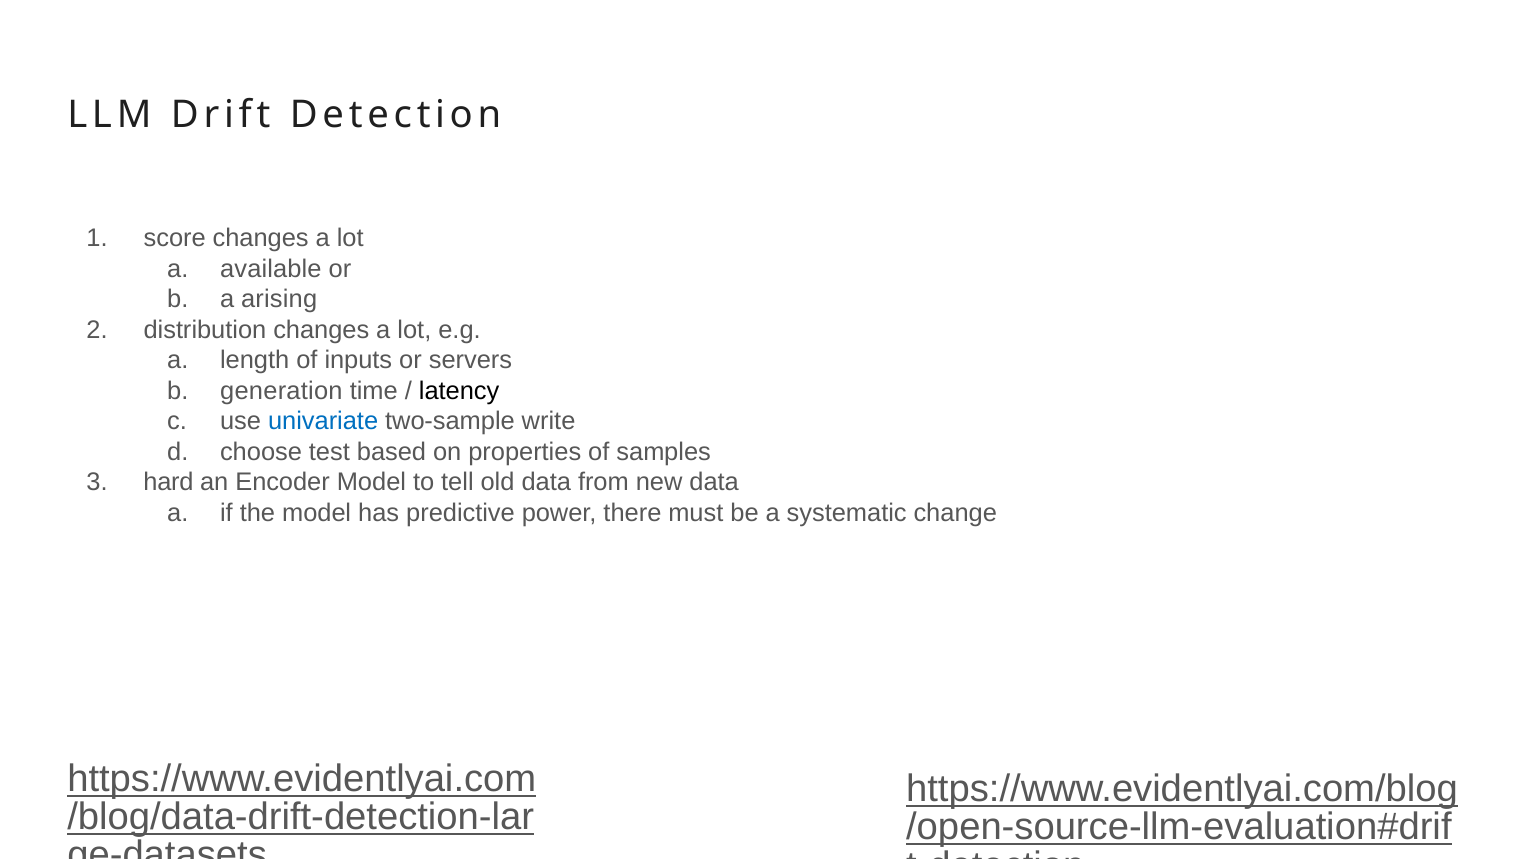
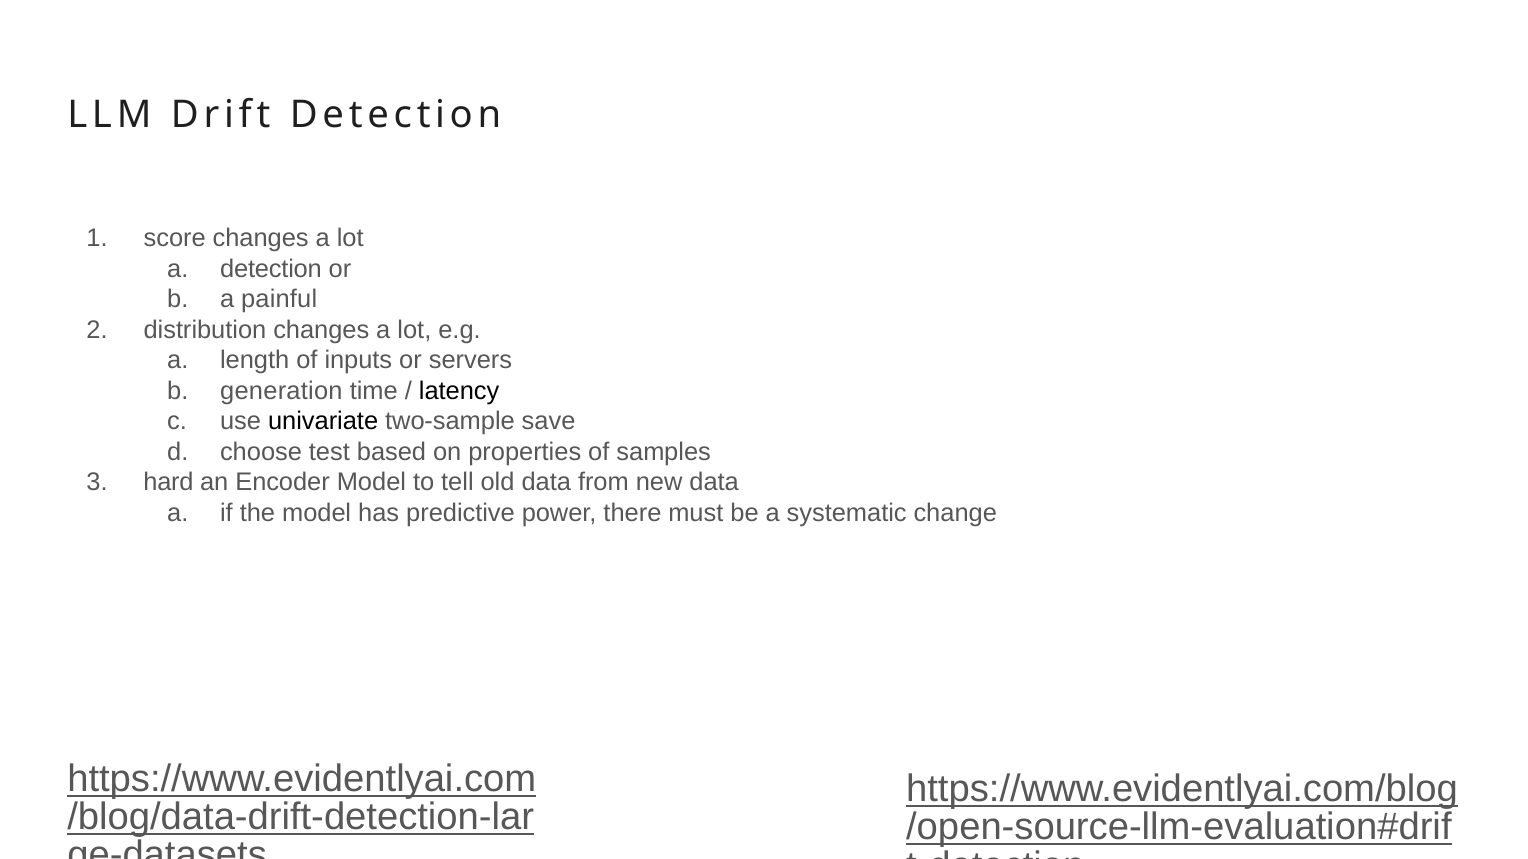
a available: available -> detection
arising: arising -> painful
univariate colour: blue -> black
write: write -> save
